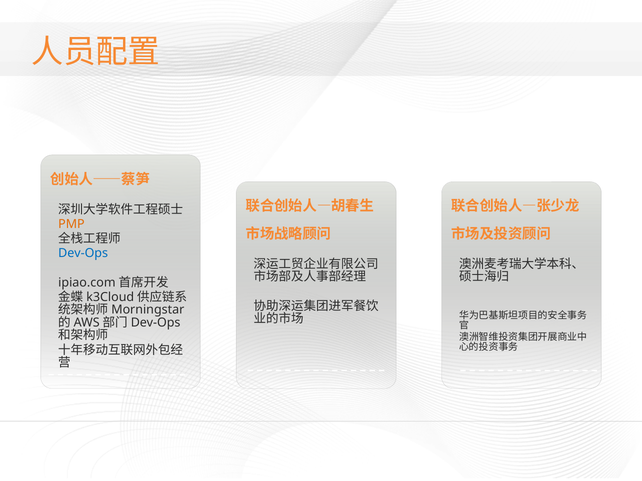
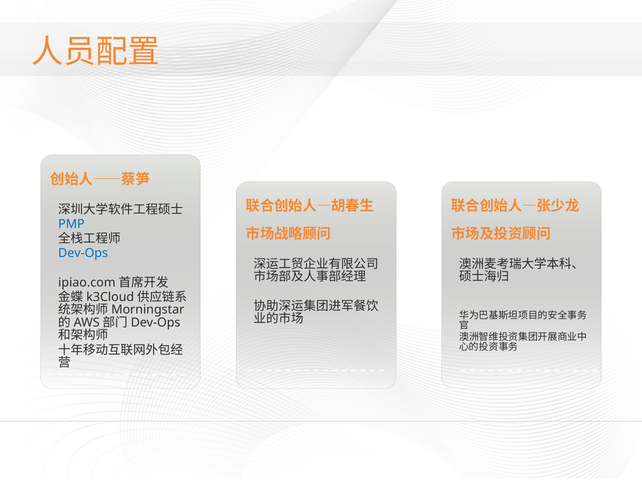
PMP colour: orange -> blue
